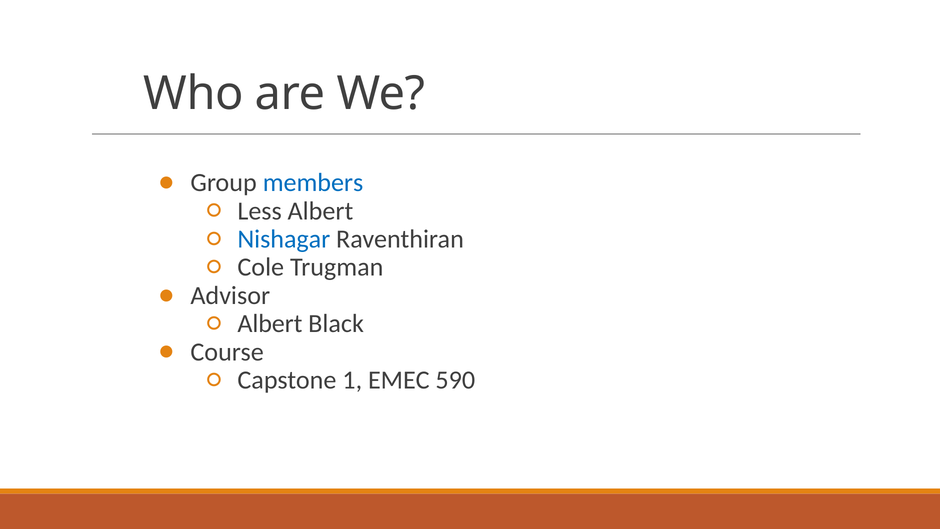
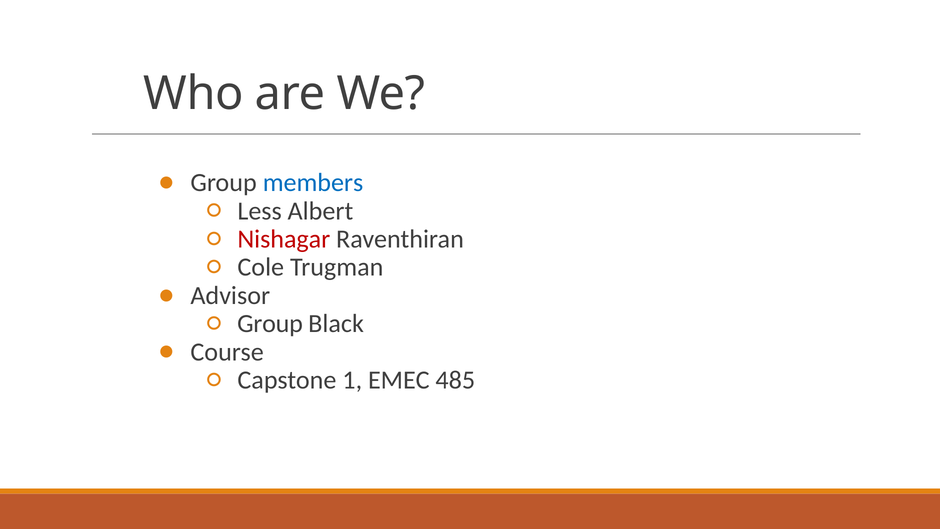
Nishagar colour: blue -> red
Albert at (270, 324): Albert -> Group
590: 590 -> 485
